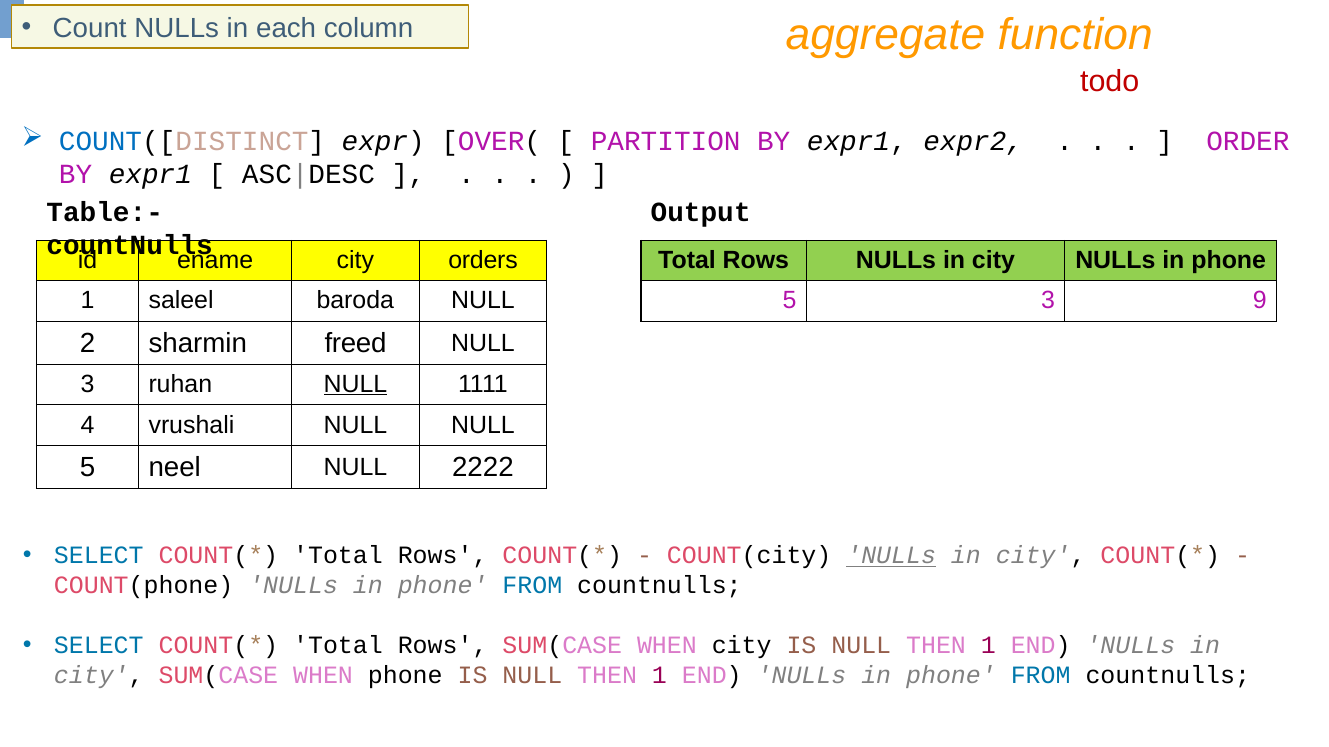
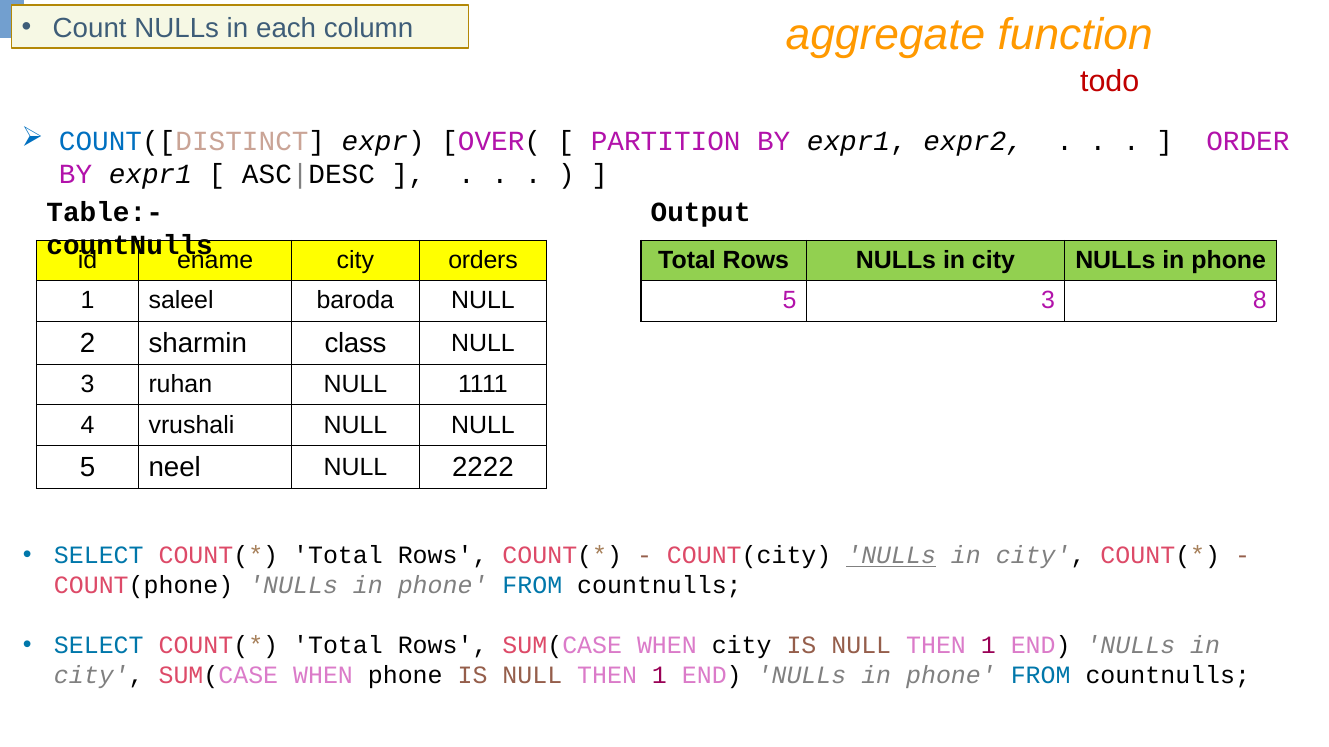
9: 9 -> 8
freed: freed -> class
NULL at (355, 384) underline: present -> none
